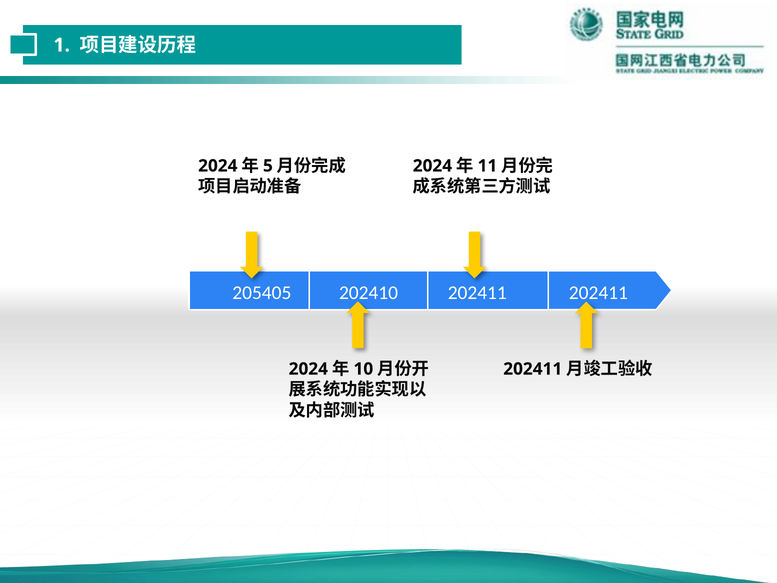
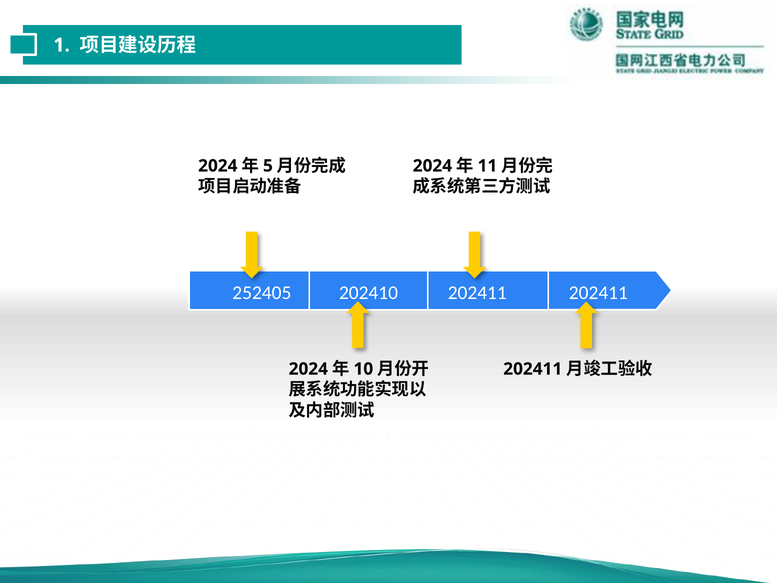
205405: 205405 -> 252405
